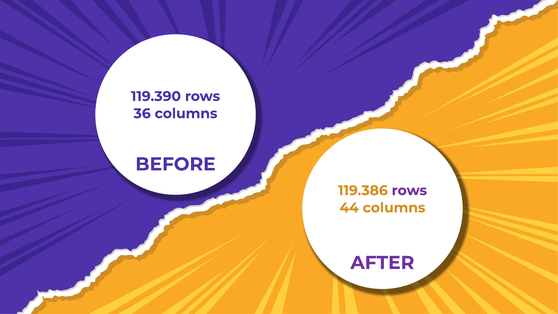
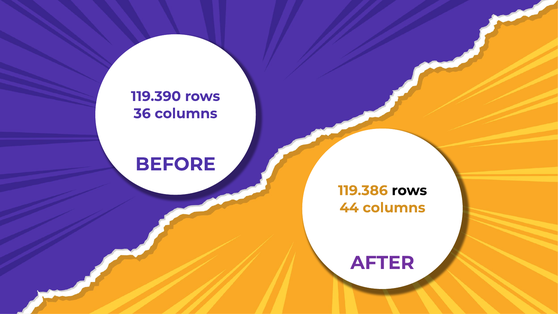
rows at (409, 190) colour: purple -> black
